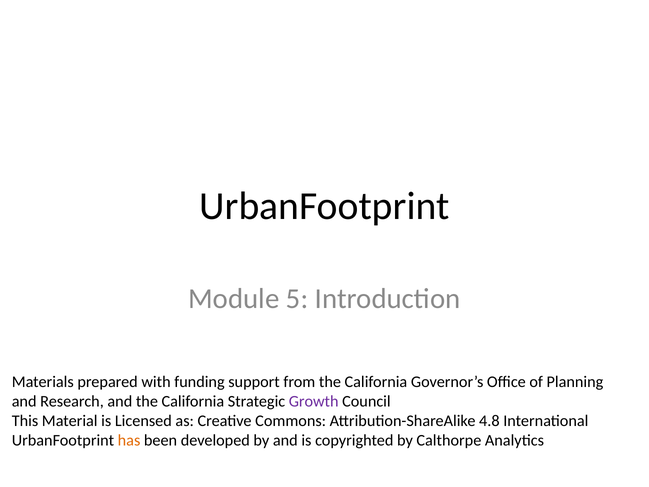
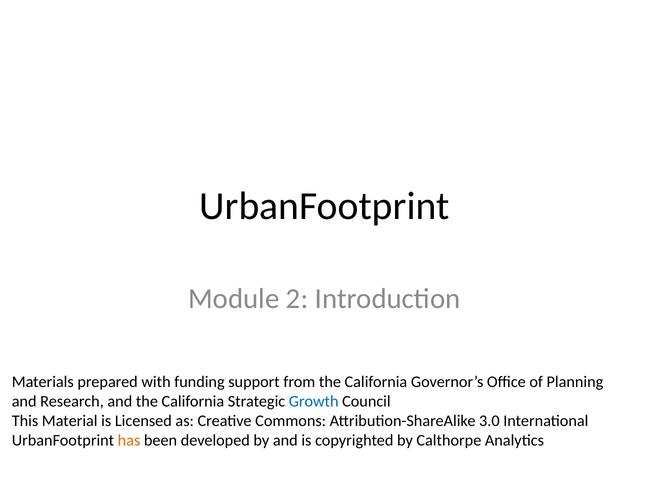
5: 5 -> 2
Growth colour: purple -> blue
4.8: 4.8 -> 3.0
